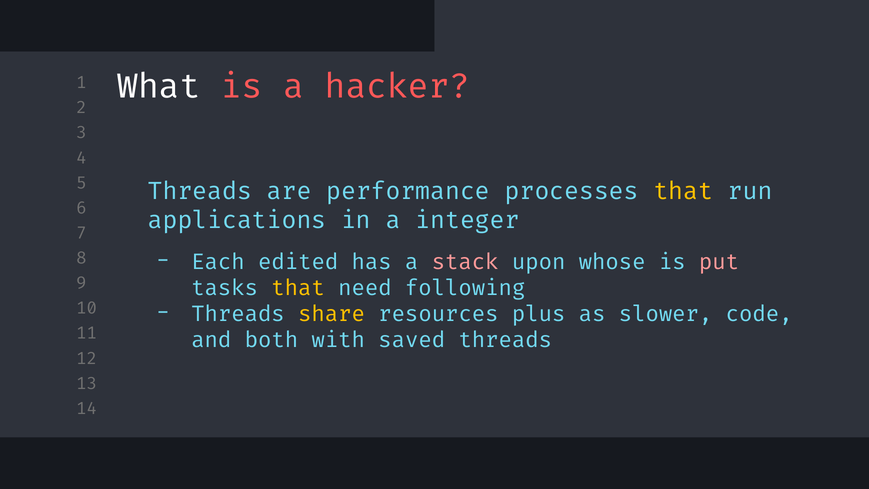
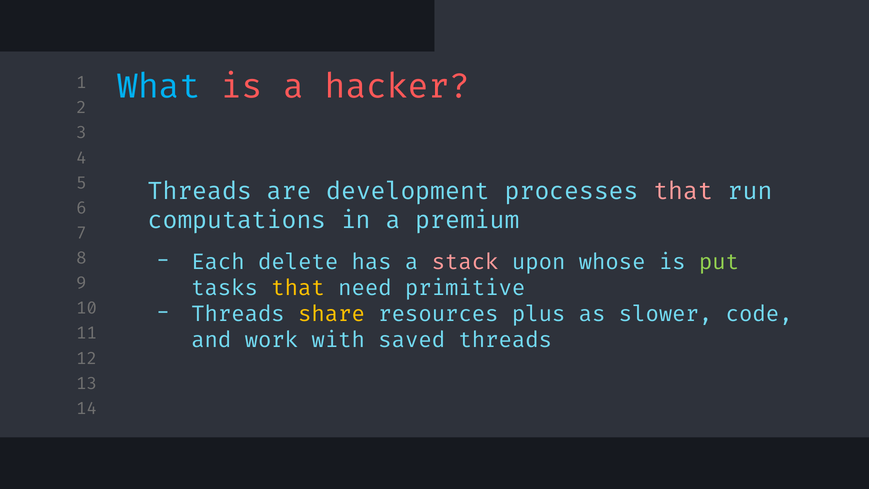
What colour: white -> light blue
performance: performance -> development
that at (683, 191) colour: yellow -> pink
applications: applications -> computations
integer: integer -> premium
edited: edited -> delete
put colour: pink -> light green
following: following -> primitive
both: both -> work
